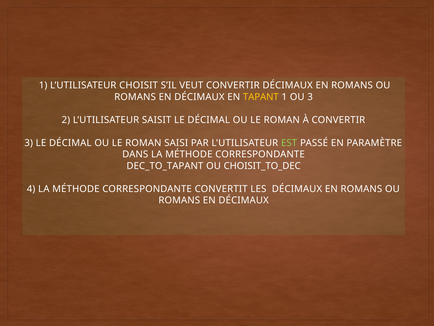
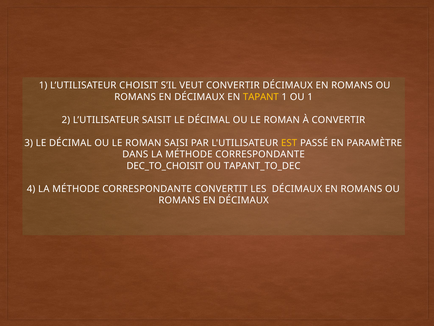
OU 3: 3 -> 1
EST colour: light green -> yellow
DEC_TO_TAPANT: DEC_TO_TAPANT -> DEC_TO_CHOISIT
CHOISIT_TO_DEC: CHOISIT_TO_DEC -> TAPANT_TO_DEC
